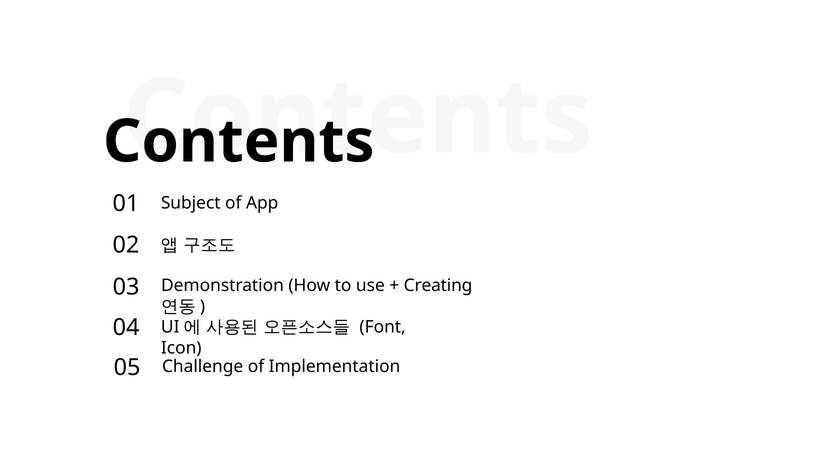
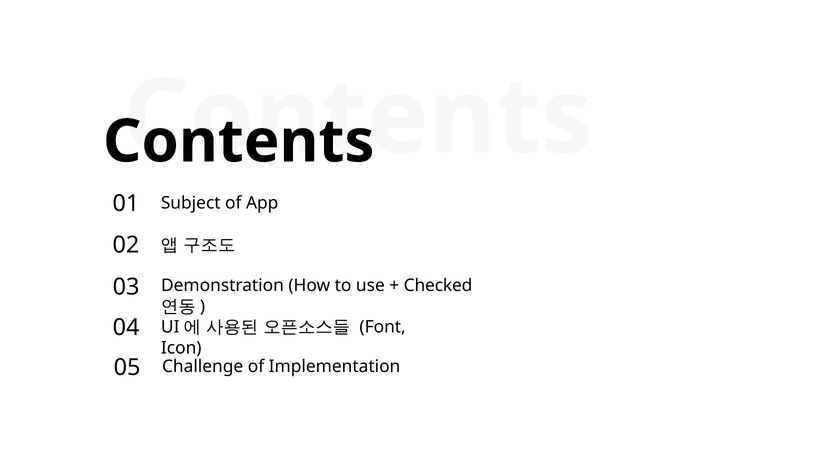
Creating: Creating -> Checked
